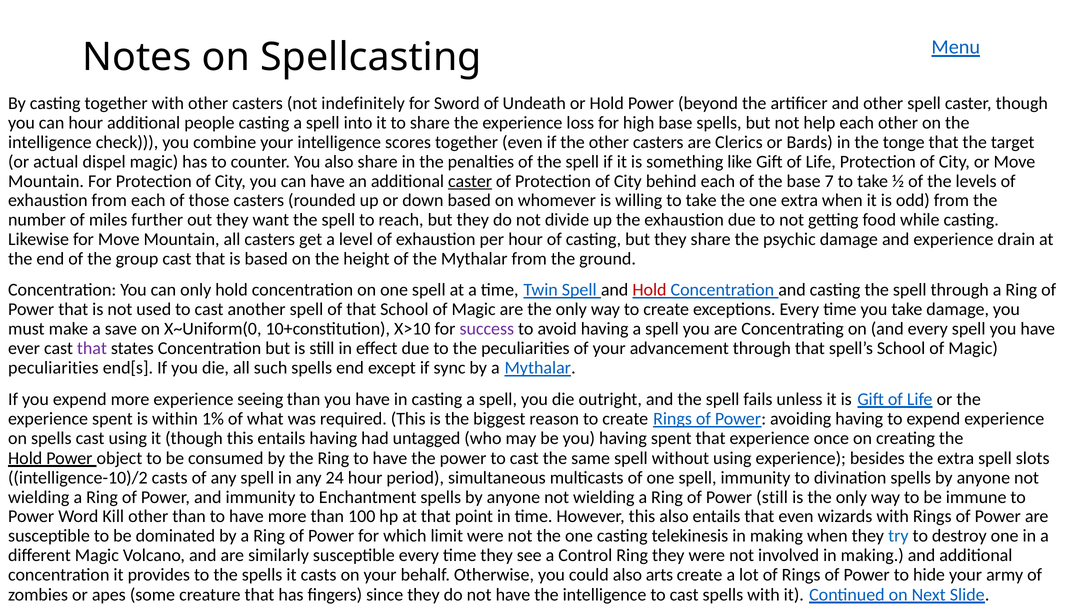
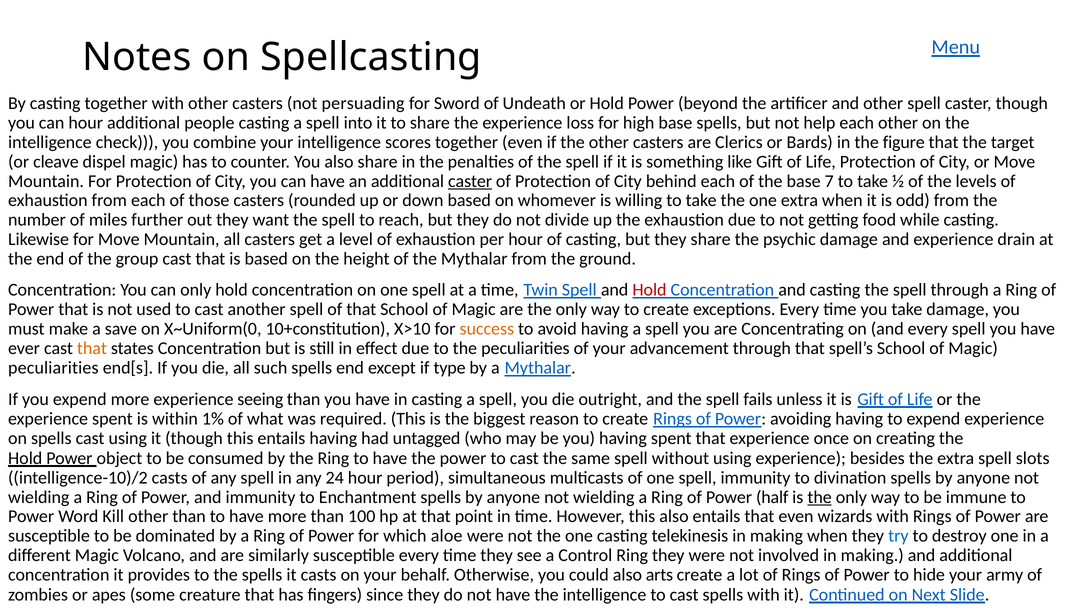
indefinitely: indefinitely -> persuading
tonge: tonge -> figure
actual: actual -> cleave
success colour: purple -> orange
that at (92, 348) colour: purple -> orange
sync: sync -> type
Power still: still -> half
the at (820, 497) underline: none -> present
limit: limit -> aloe
